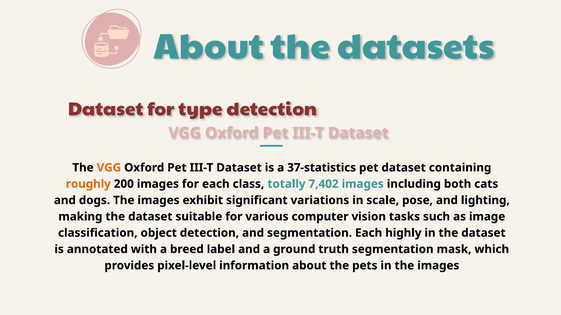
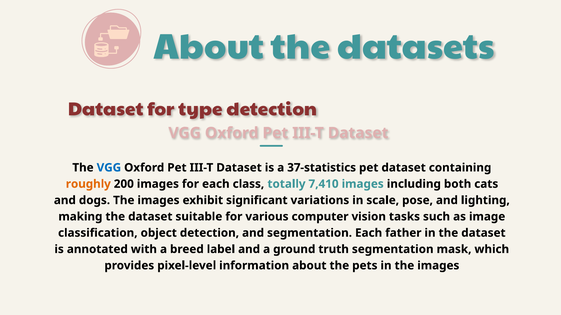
VGG at (109, 168) colour: orange -> blue
7,402: 7,402 -> 7,410
highly: highly -> father
